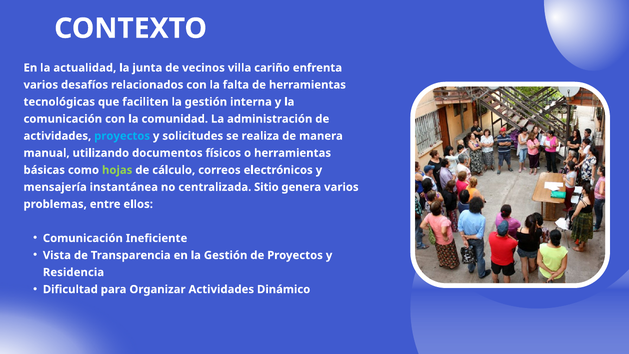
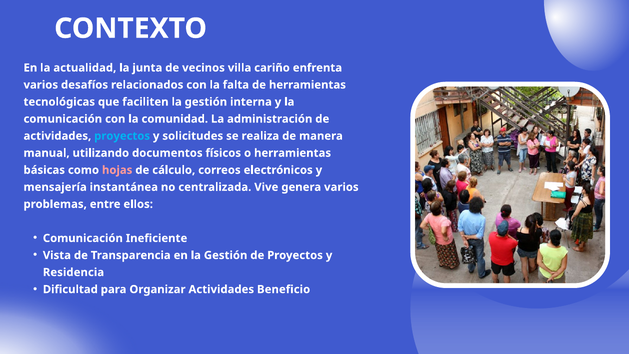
hojas colour: light green -> pink
Sitio: Sitio -> Vive
Dinámico: Dinámico -> Beneficio
